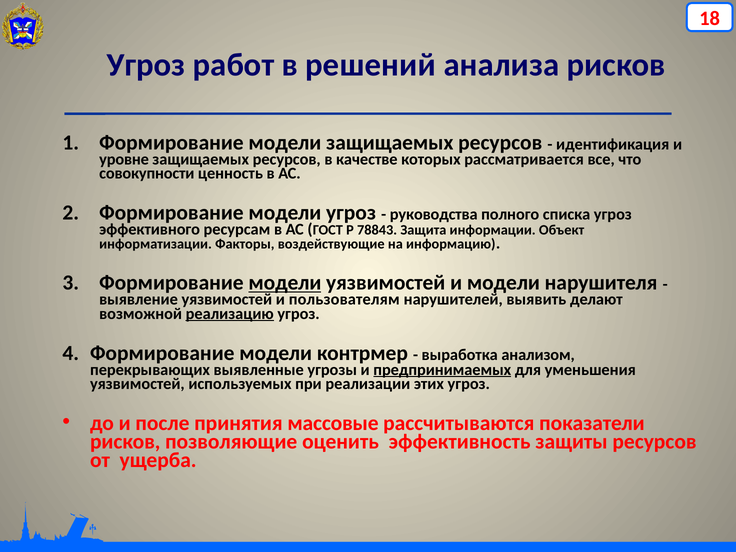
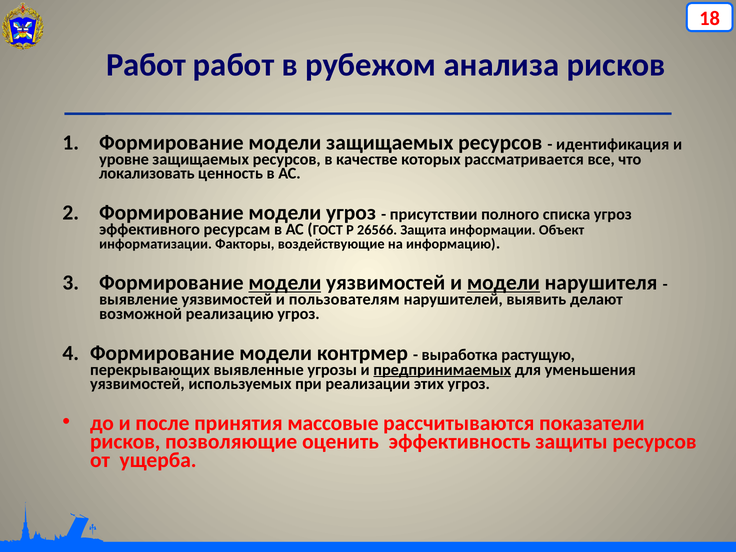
Угроз at (146, 65): Угроз -> Работ
решений: решений -> рубежом
совокупности: совокупности -> локализовать
руководства: руководства -> присутствии
78843: 78843 -> 26566
модели at (503, 283) underline: none -> present
реализацию underline: present -> none
анализом: анализом -> растущую
